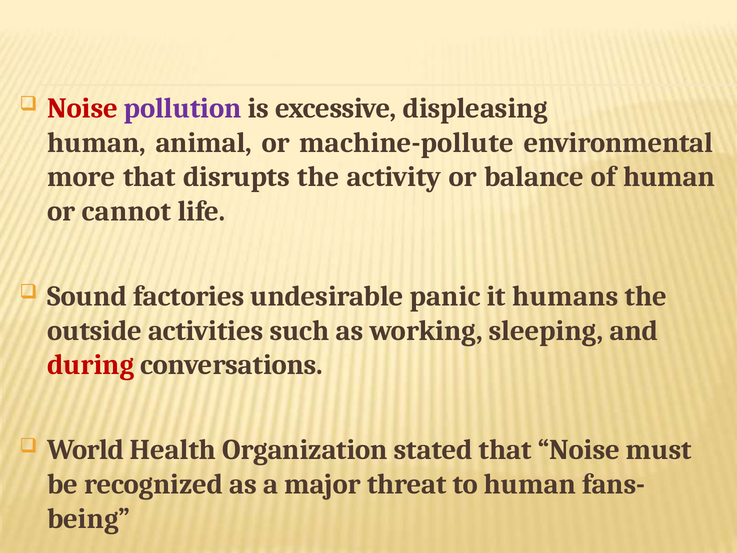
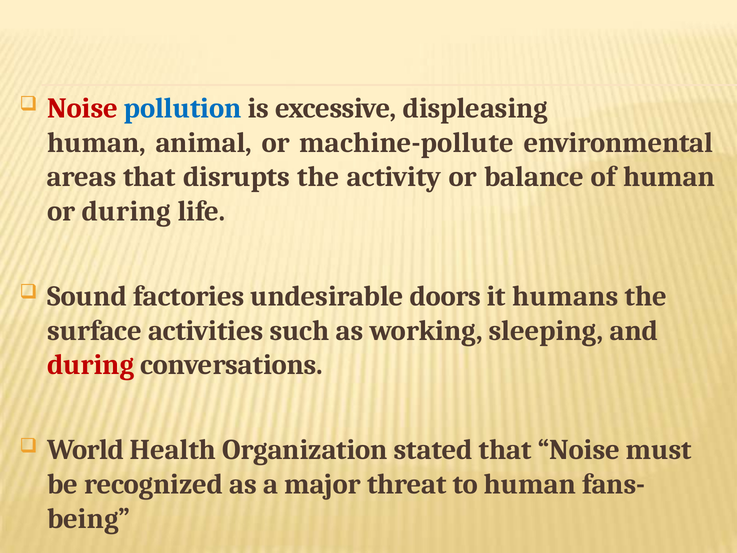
pollution colour: purple -> blue
more: more -> areas
or cannot: cannot -> during
panic: panic -> doors
outside: outside -> surface
